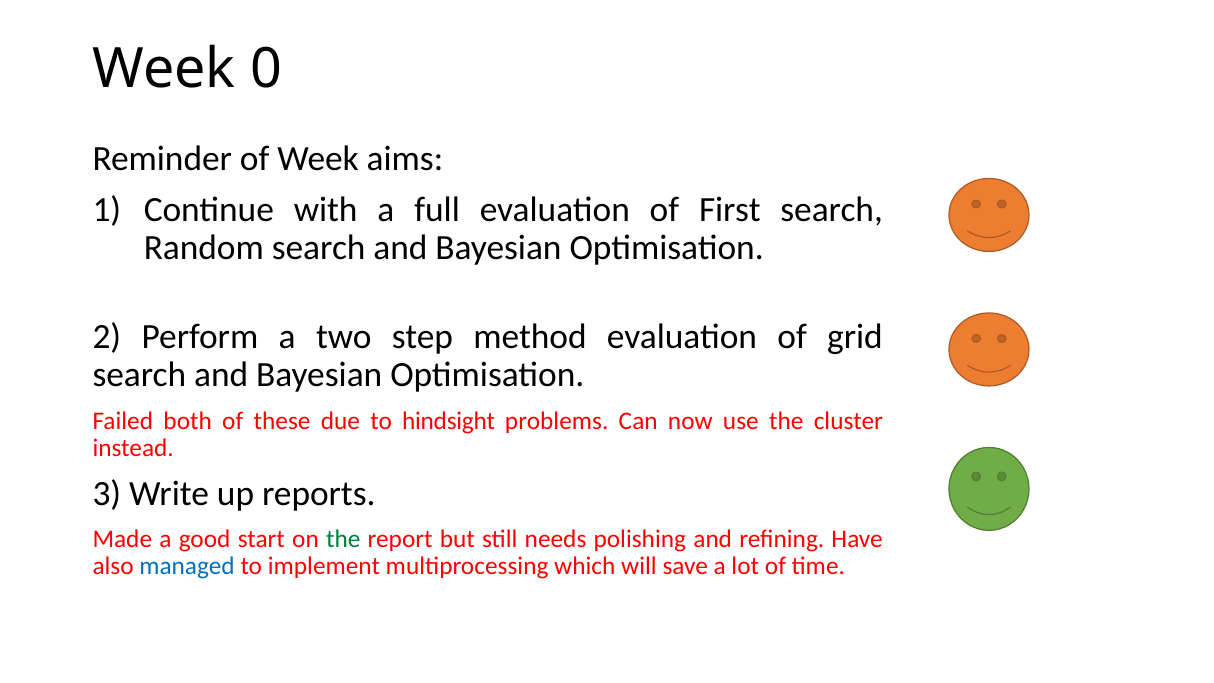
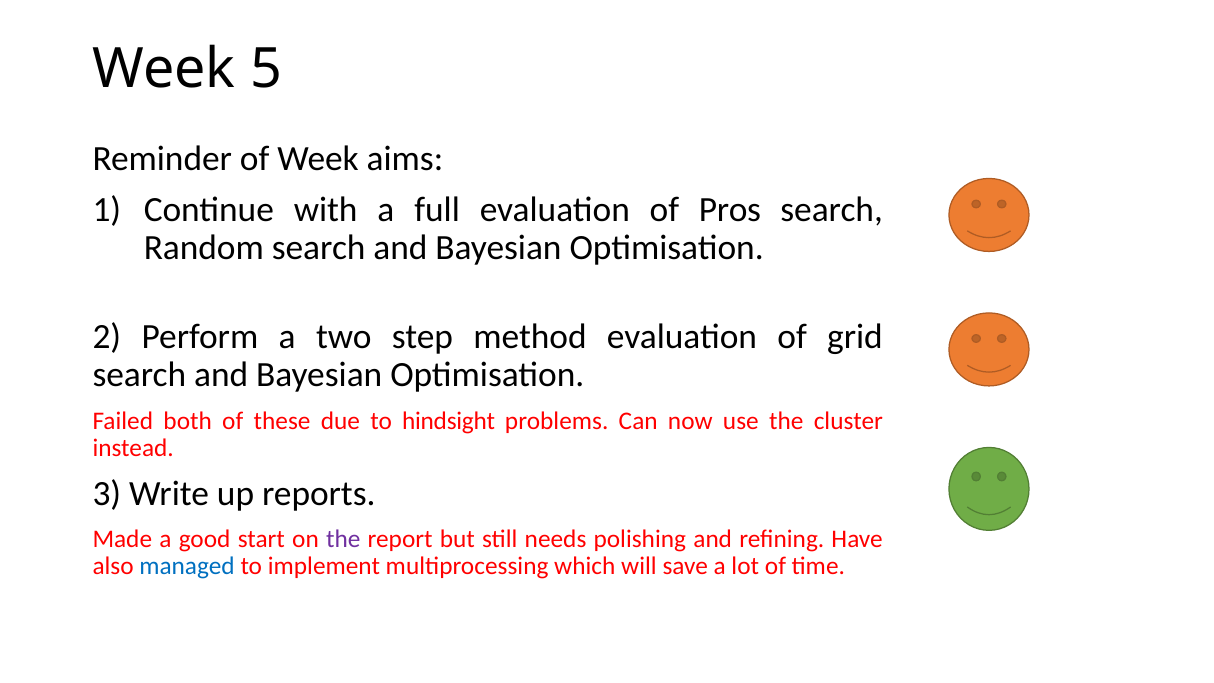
0: 0 -> 5
First: First -> Pros
the at (343, 539) colour: green -> purple
